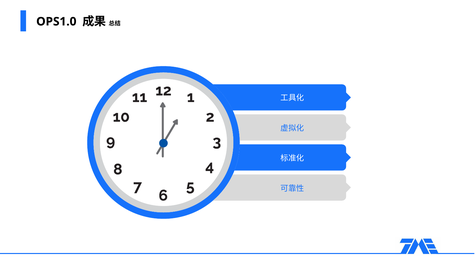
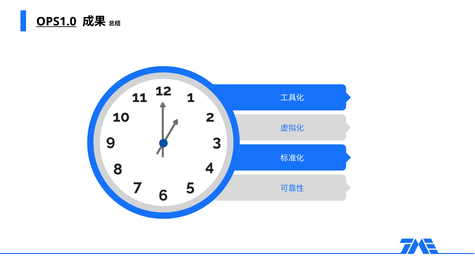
OPS1.0 underline: none -> present
